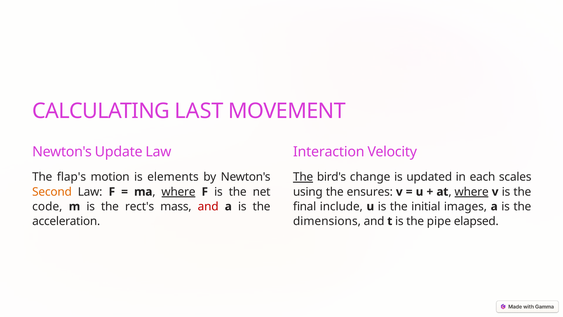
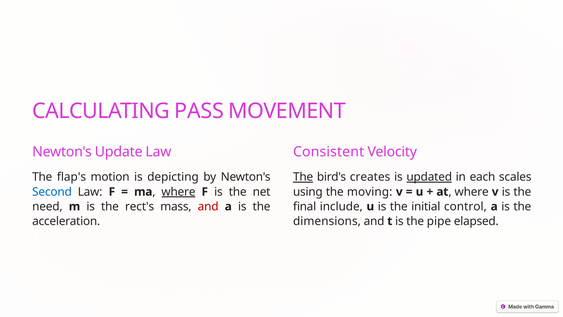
LAST: LAST -> PASS
Interaction: Interaction -> Consistent
elements: elements -> depicting
change: change -> creates
updated underline: none -> present
Second colour: orange -> blue
ensures: ensures -> moving
where at (472, 192) underline: present -> none
code: code -> need
images: images -> control
